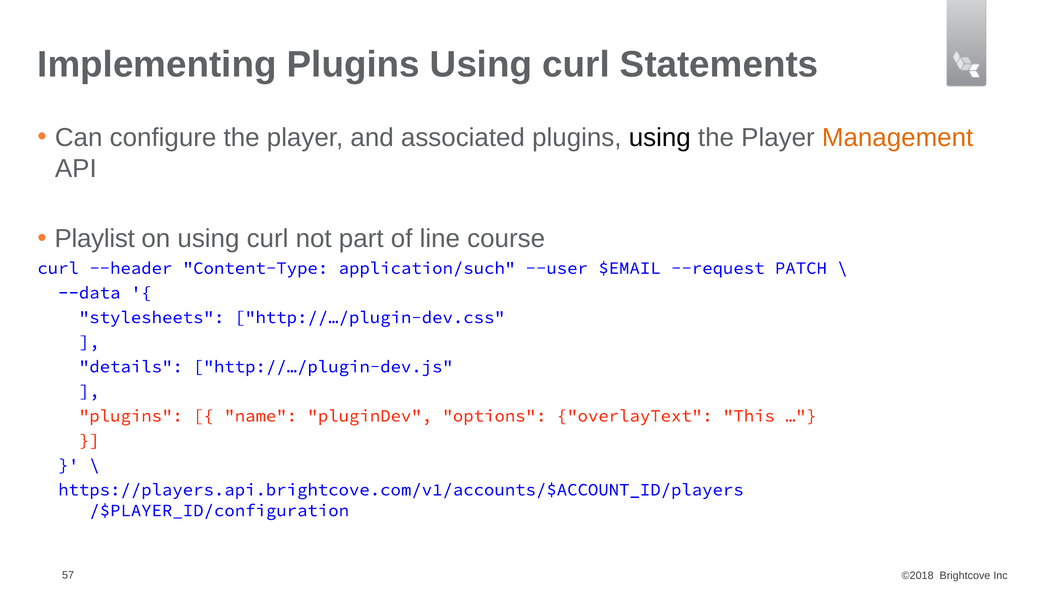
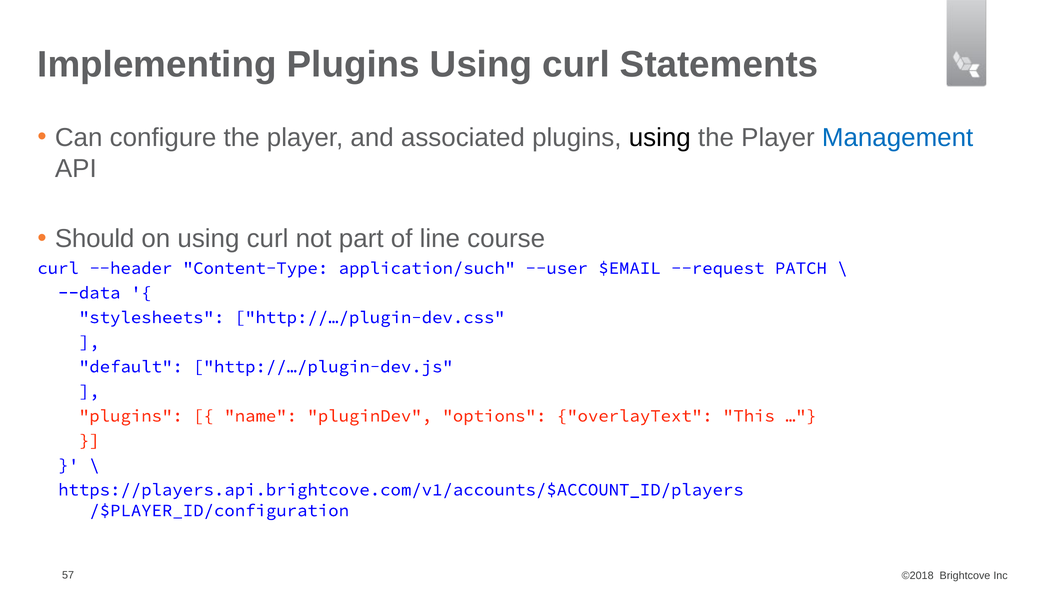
Management colour: orange -> blue
Playlist: Playlist -> Should
details: details -> default
